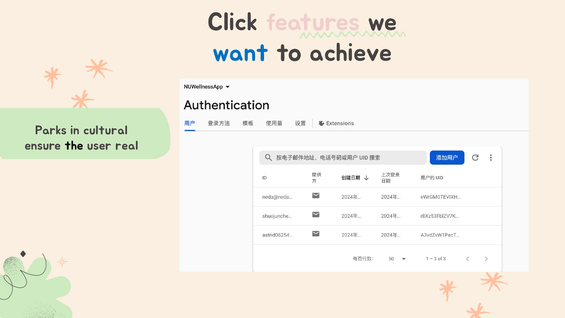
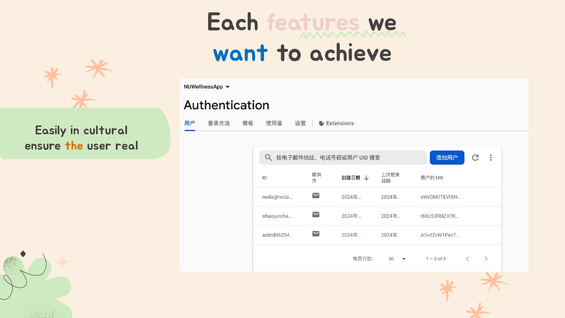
Click: Click -> Each
Parks: Parks -> Easily
the colour: black -> orange
